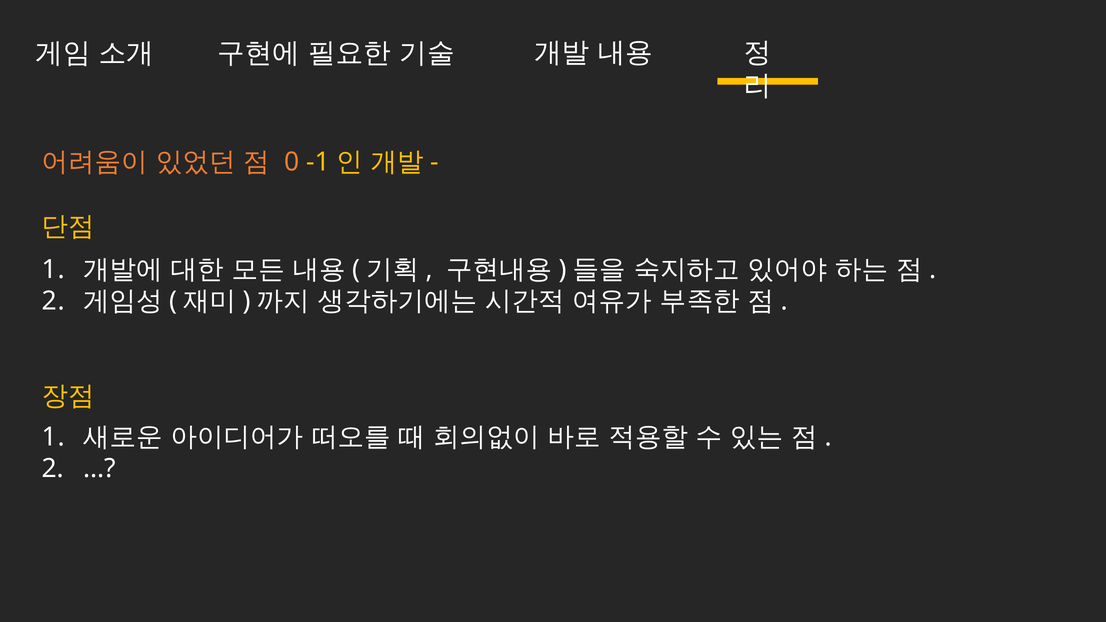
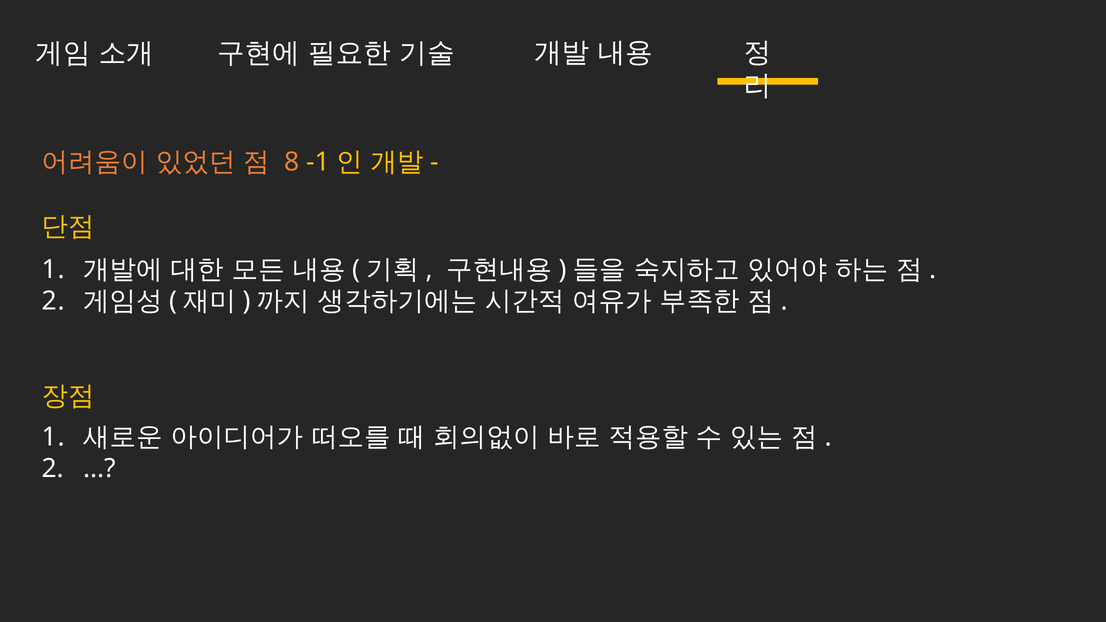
0: 0 -> 8
